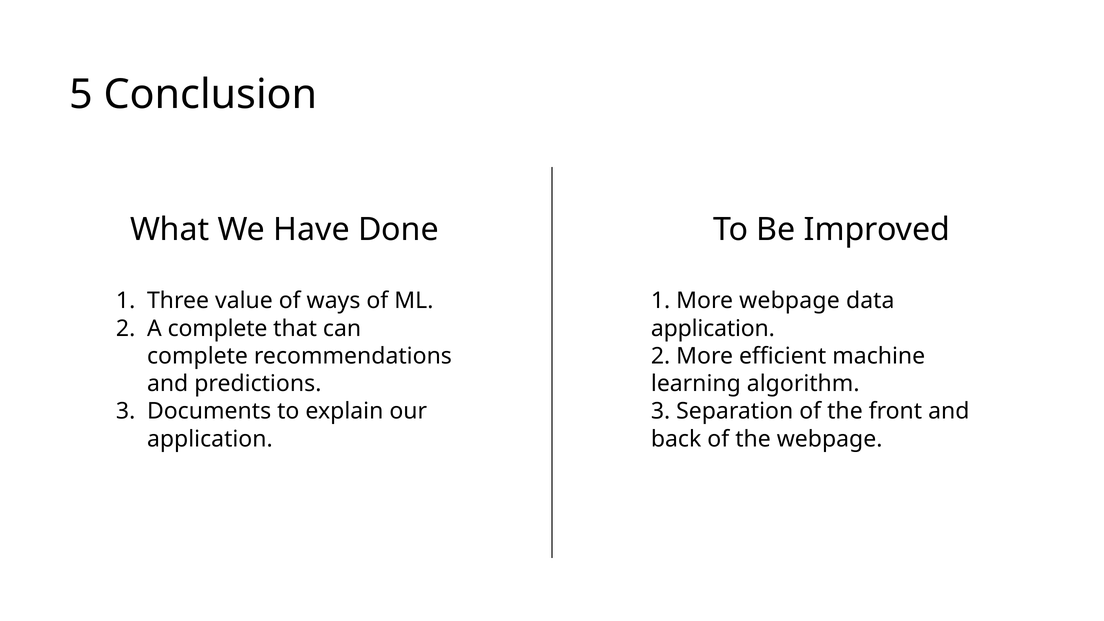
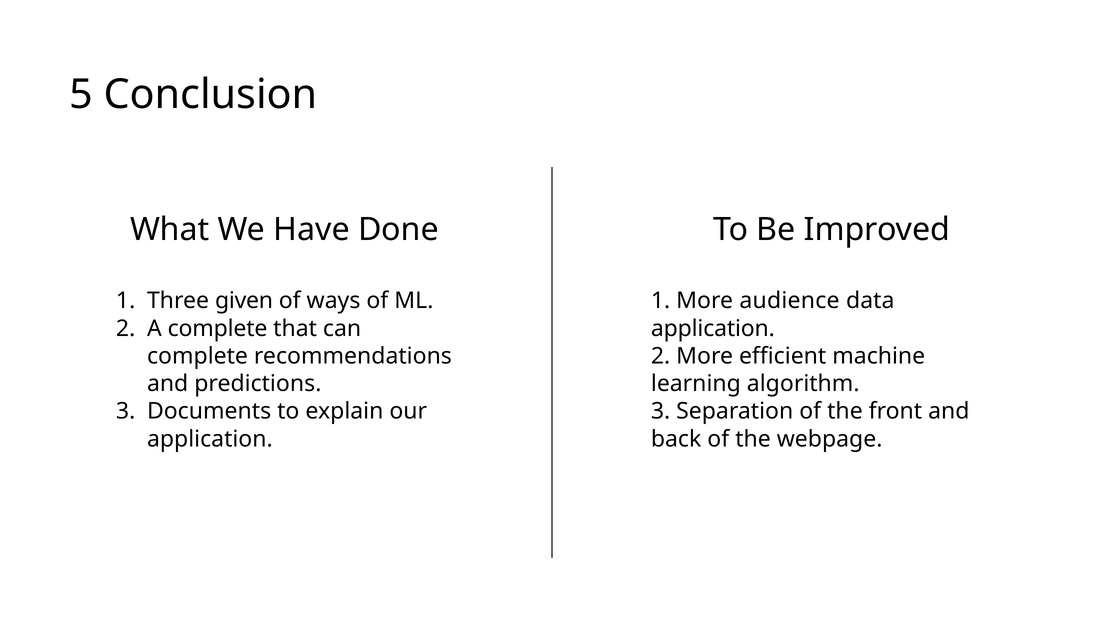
value: value -> given
More webpage: webpage -> audience
